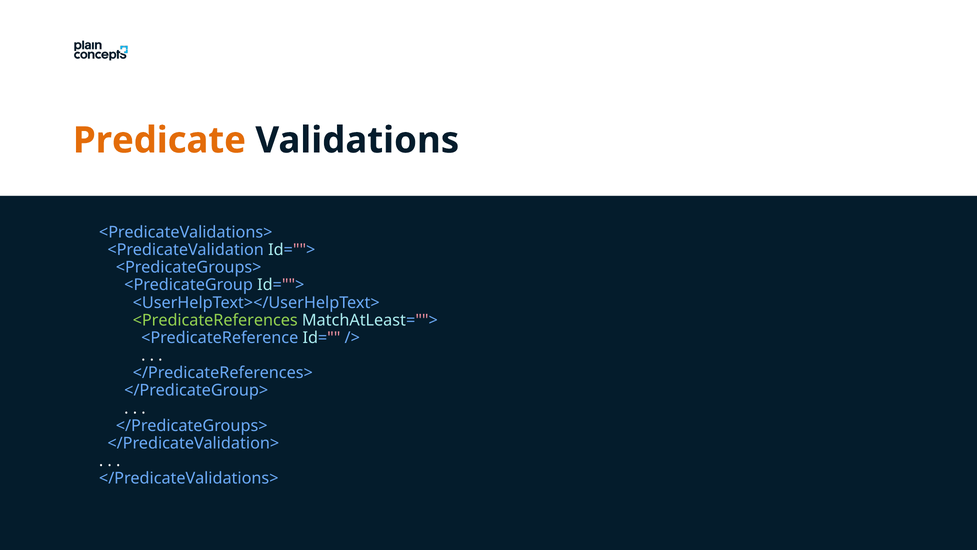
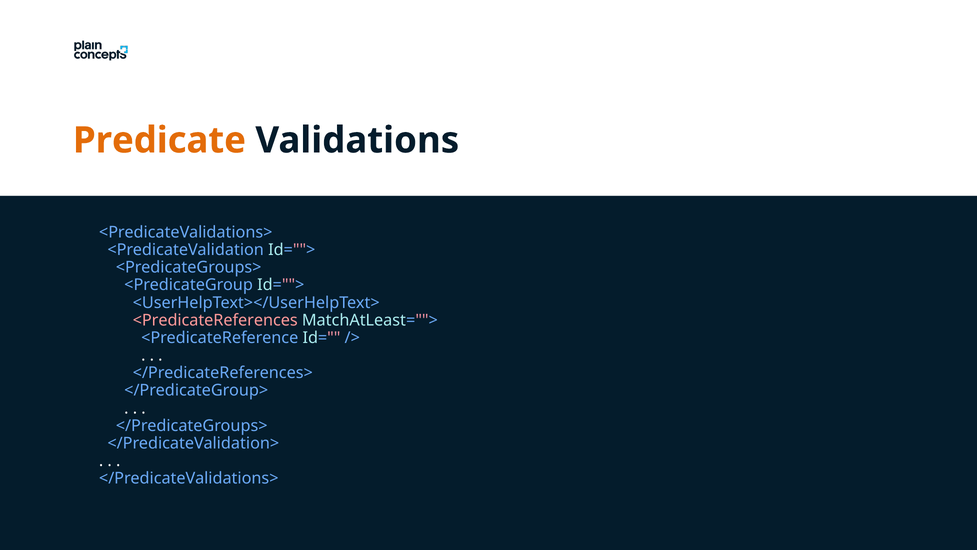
<PredicateReferences colour: light green -> pink
